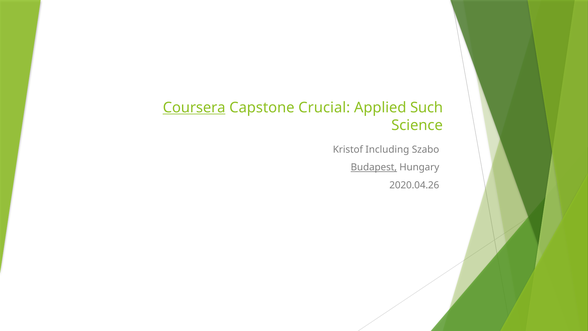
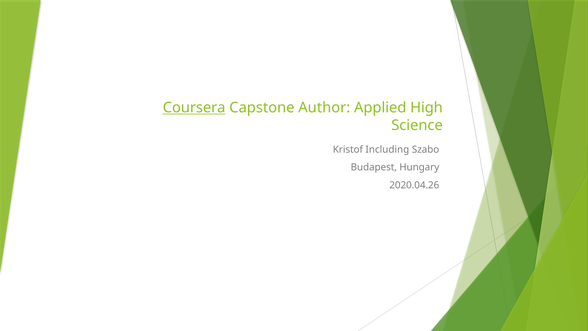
Crucial: Crucial -> Author
Such: Such -> High
Budapest underline: present -> none
